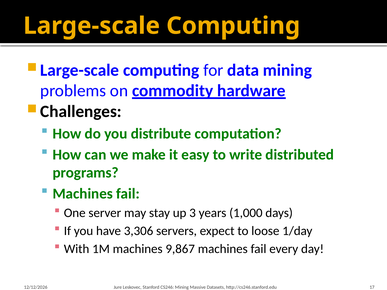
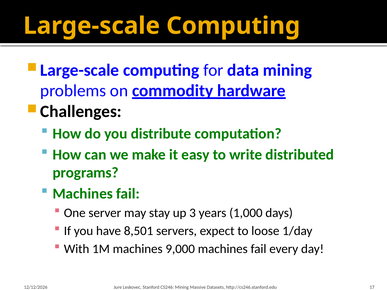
3,306: 3,306 -> 8,501
9,867: 9,867 -> 9,000
